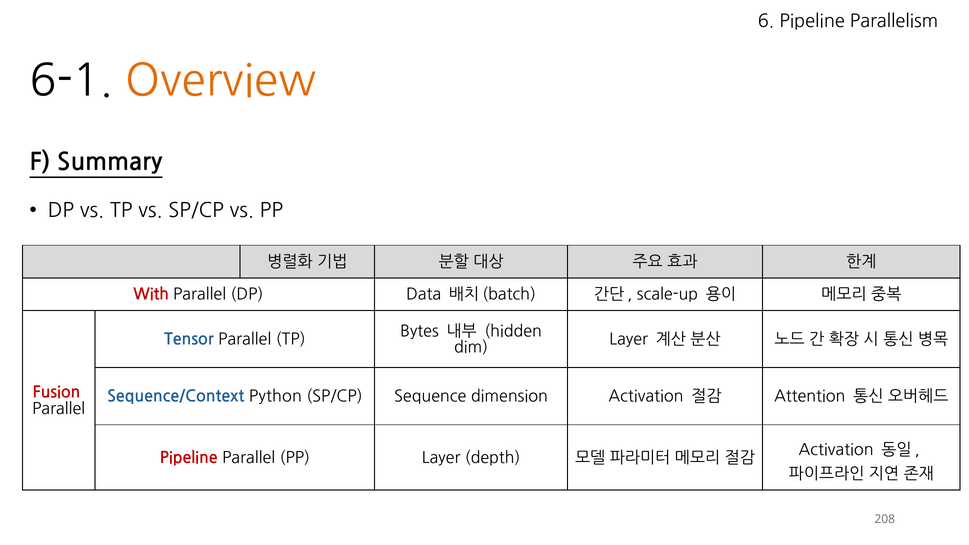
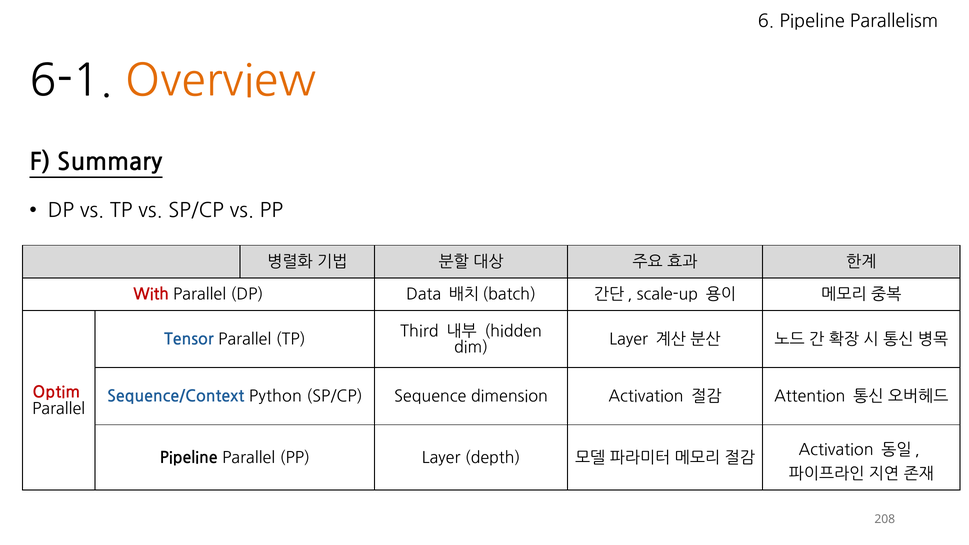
Bytes: Bytes -> Third
Fusion: Fusion -> Optim
Pipeline at (189, 458) colour: red -> black
